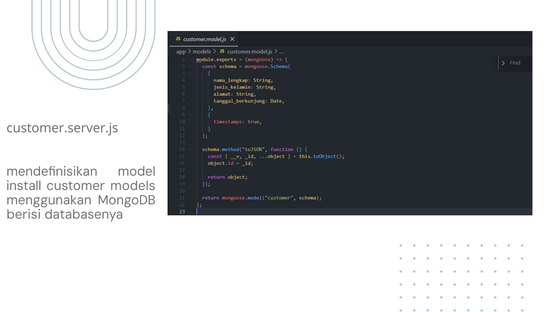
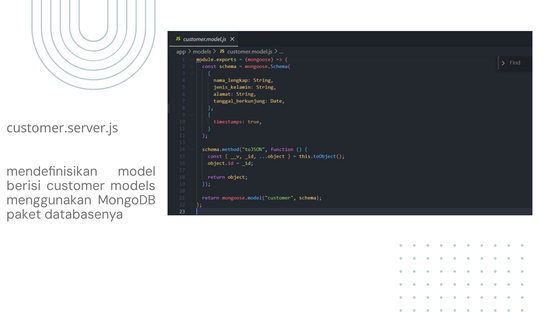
install: install -> berisi
berisi: berisi -> paket
